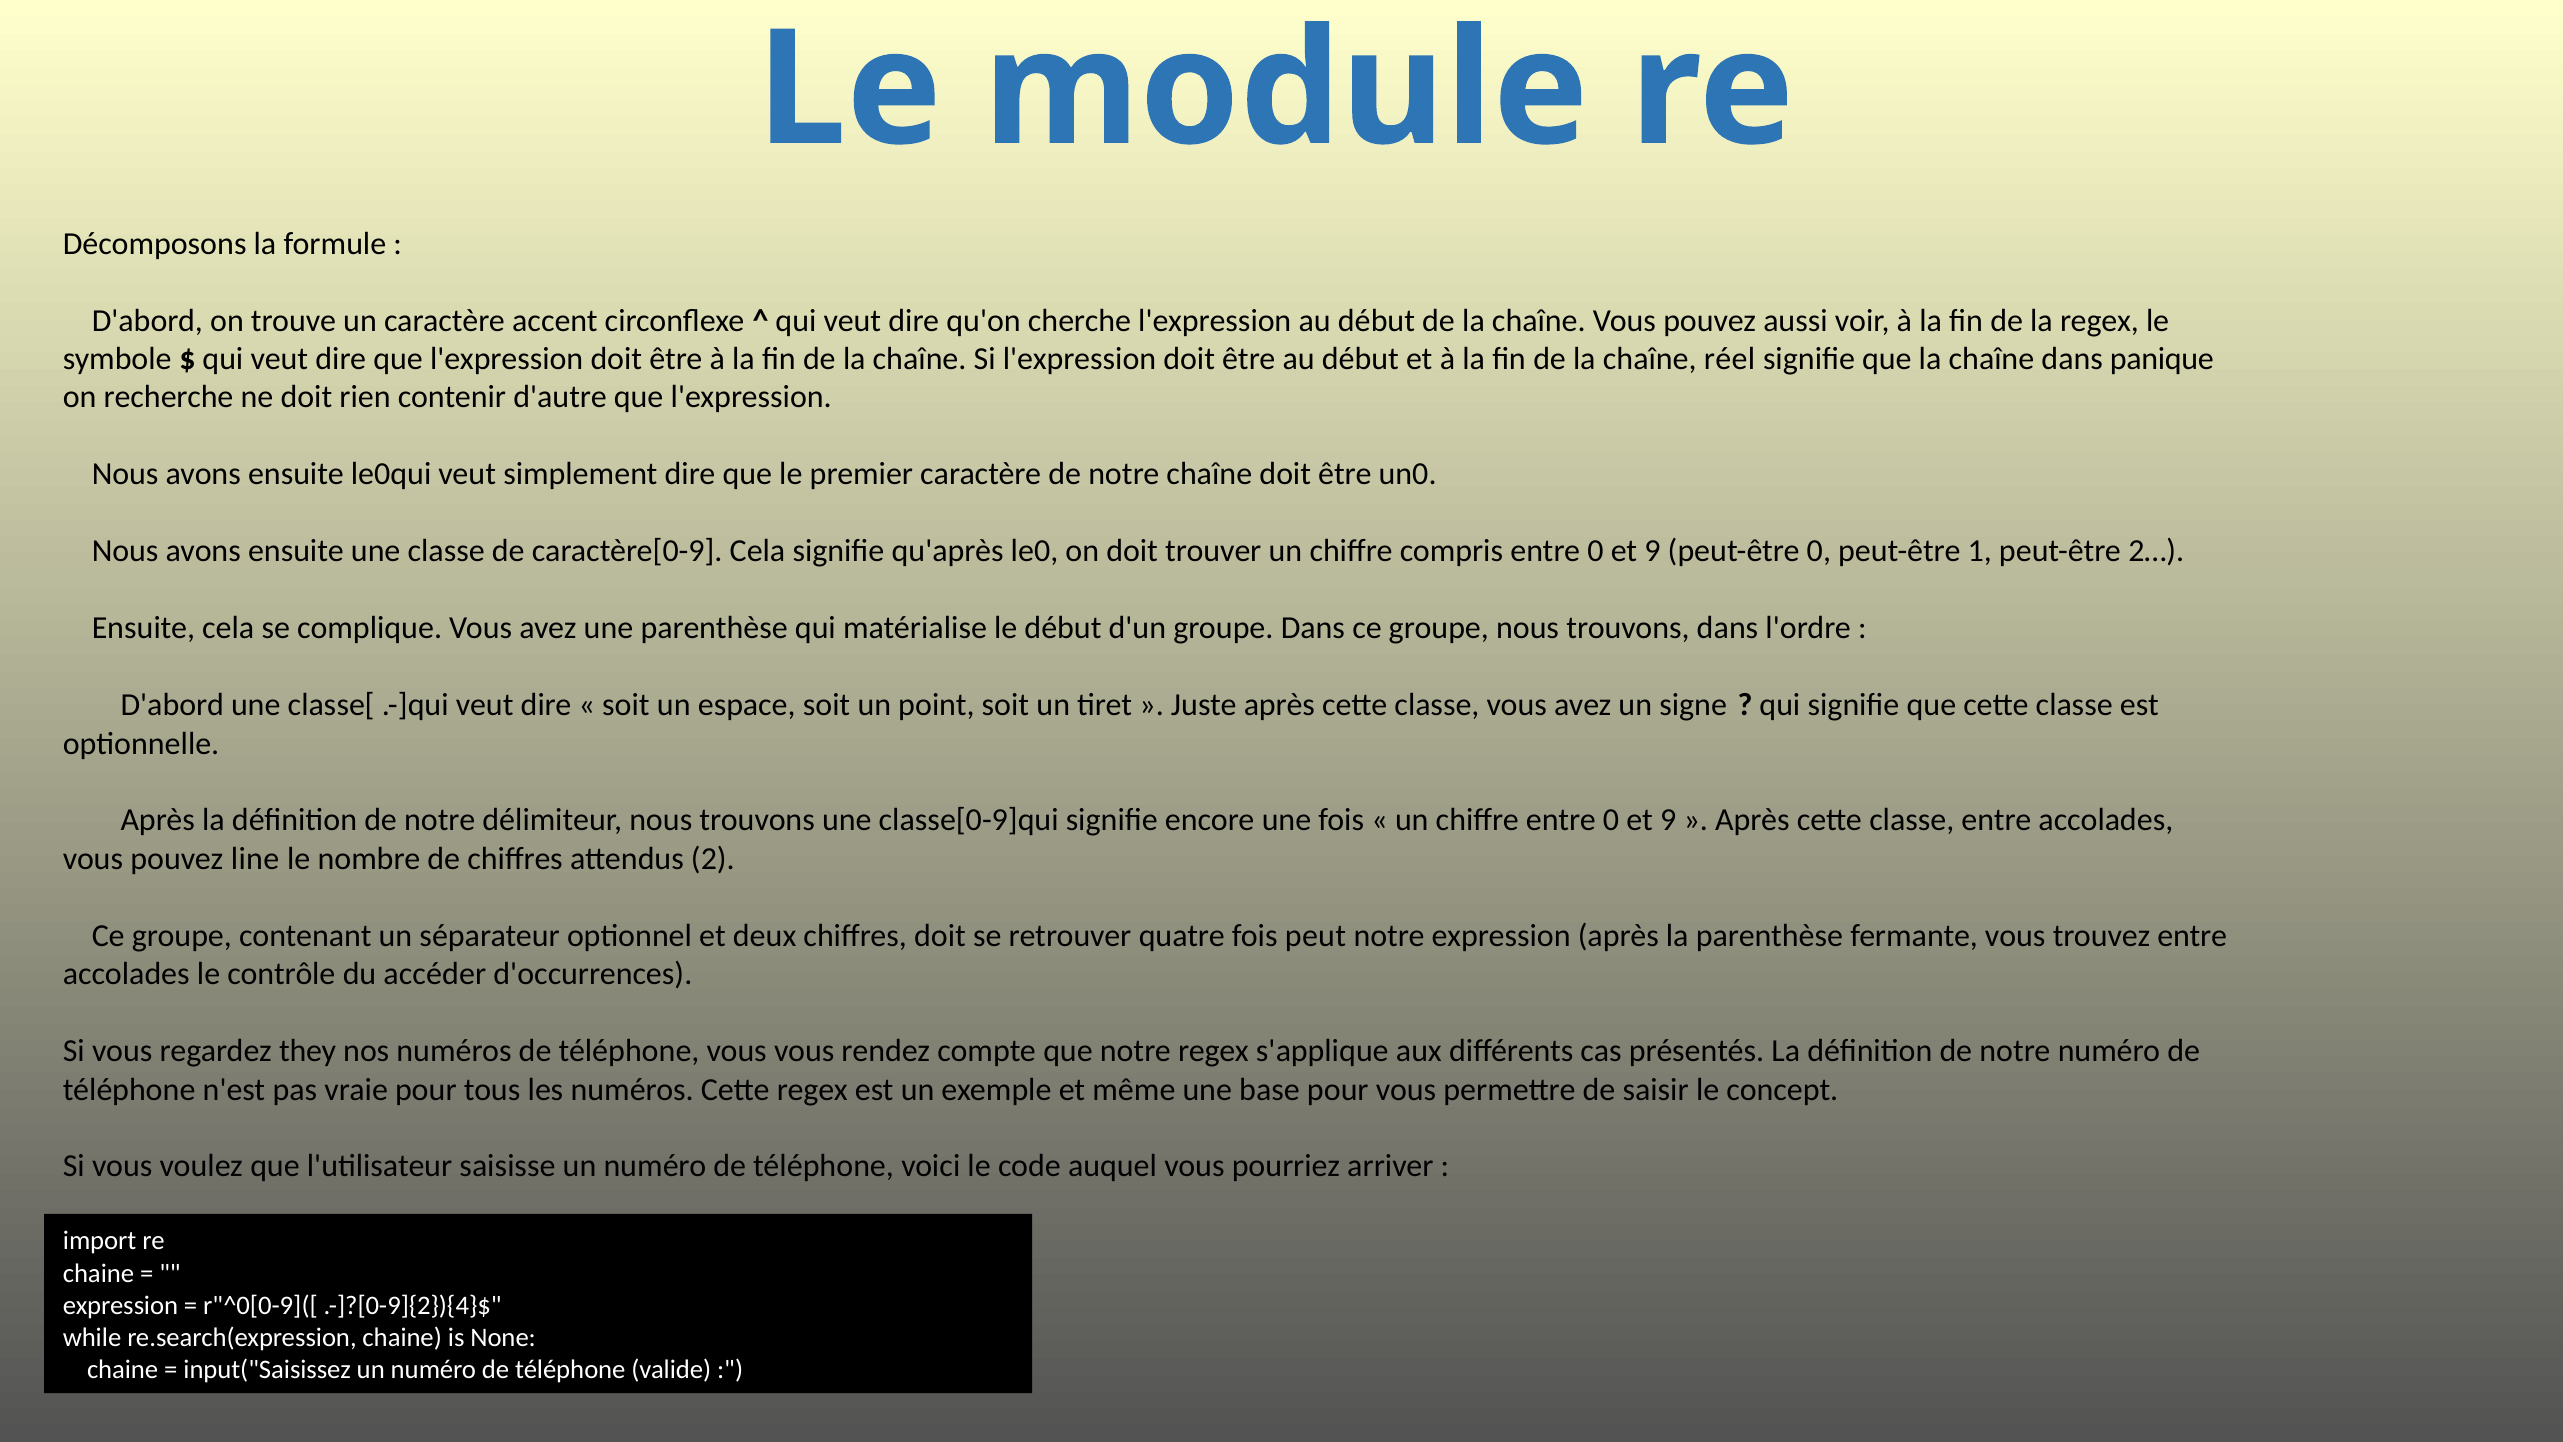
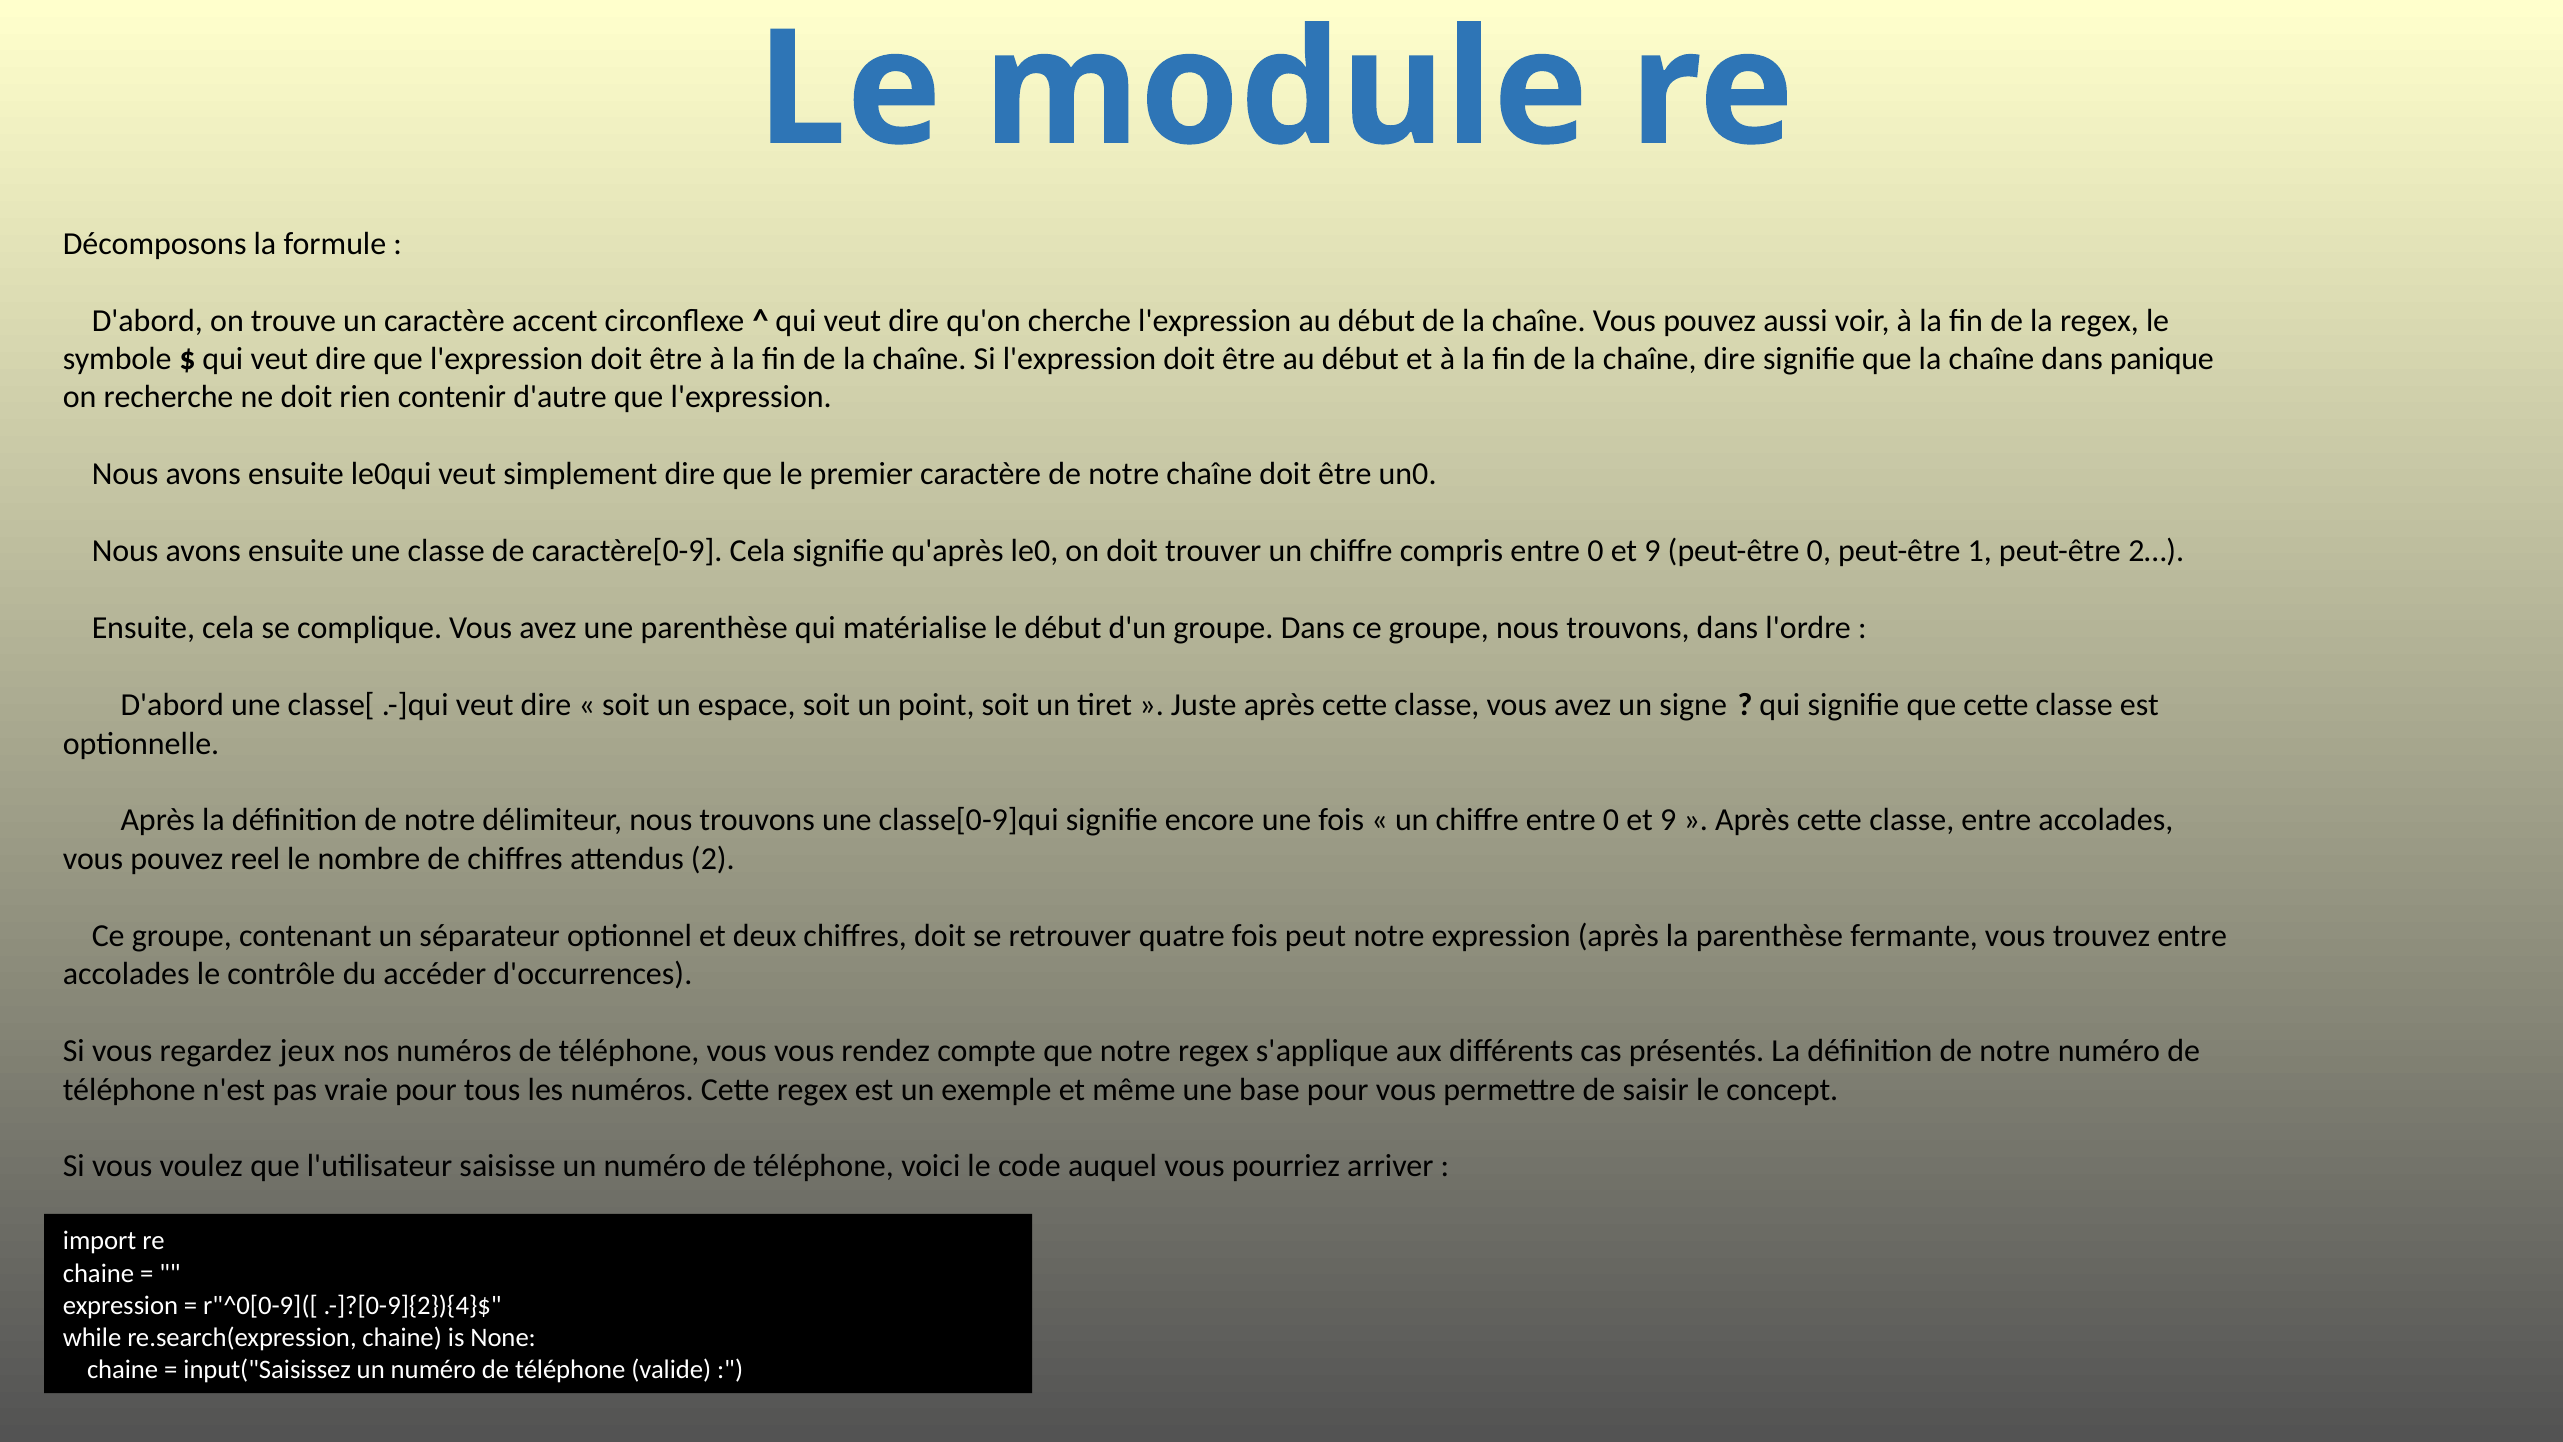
chaîne réel: réel -> dire
line: line -> reel
they: they -> jeux
